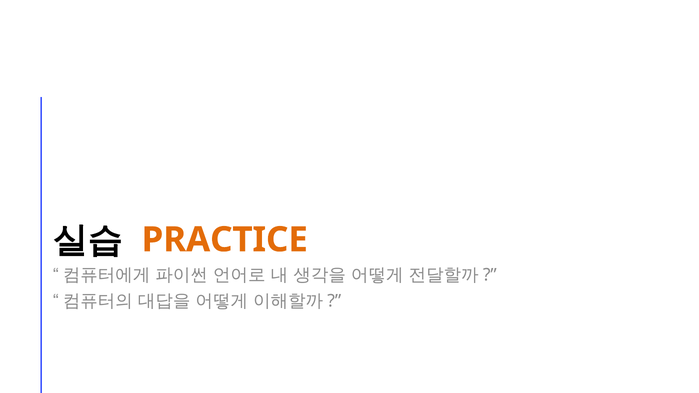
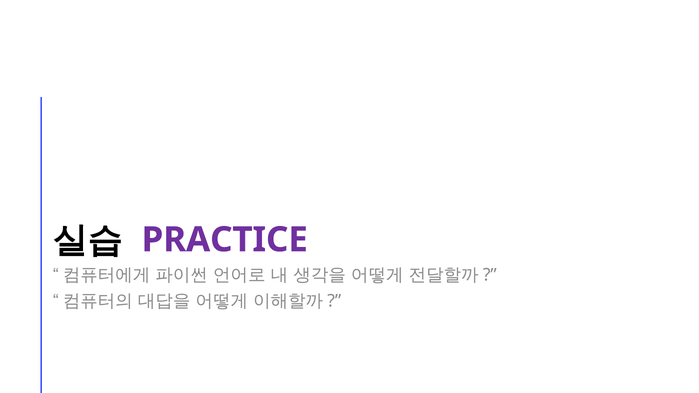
PRACTICE colour: orange -> purple
